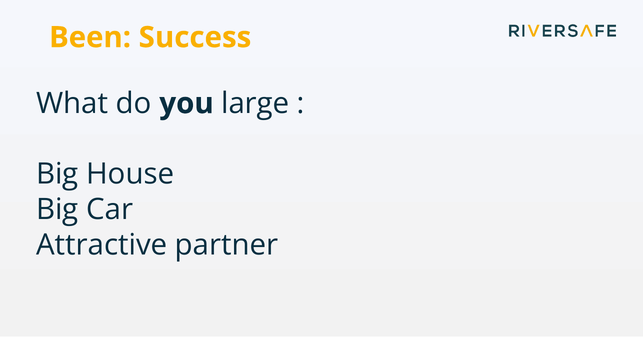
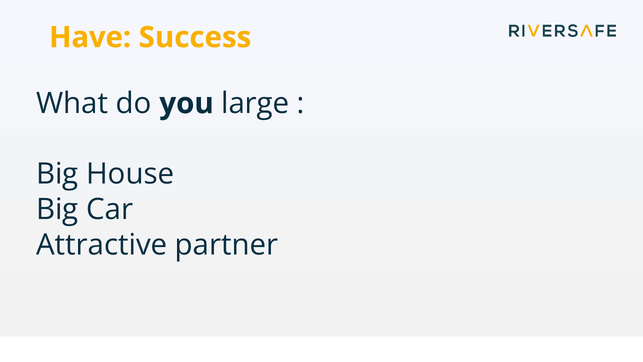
Been: Been -> Have
